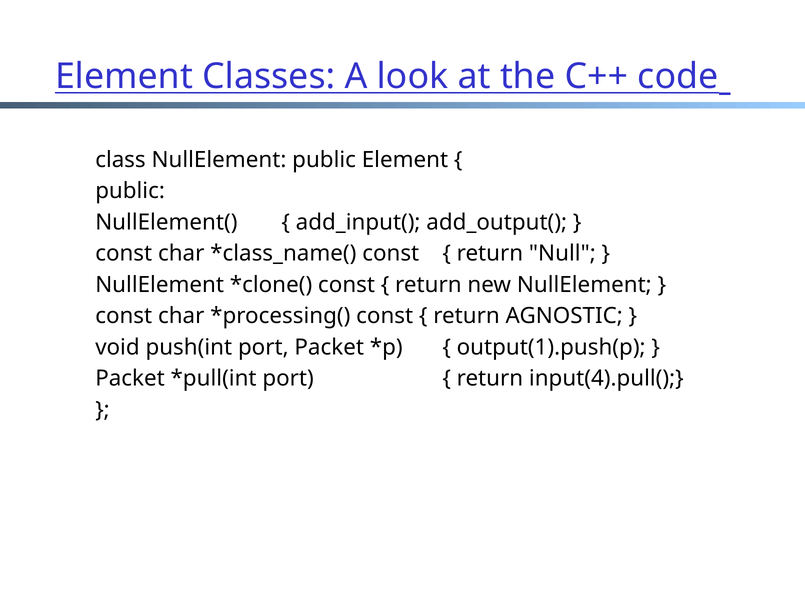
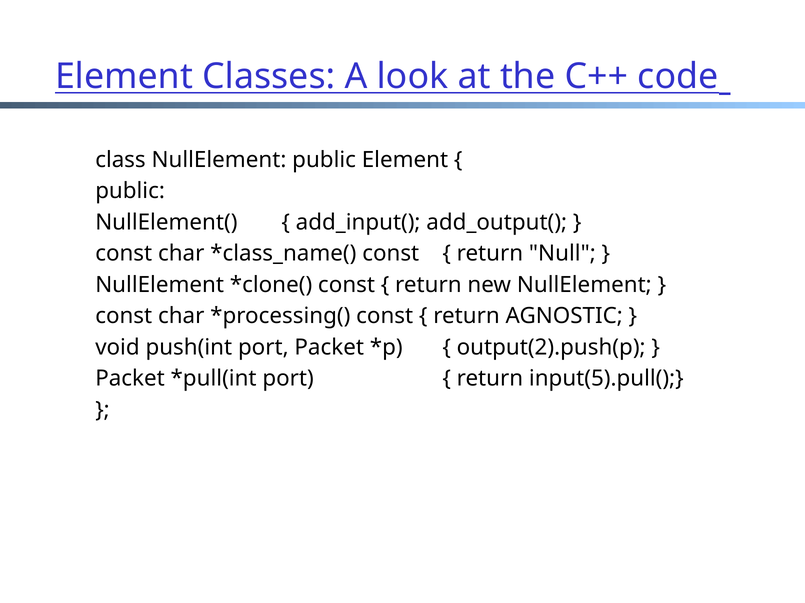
output(1).push(p: output(1).push(p -> output(2).push(p
input(4).pull(: input(4).pull( -> input(5).pull(
